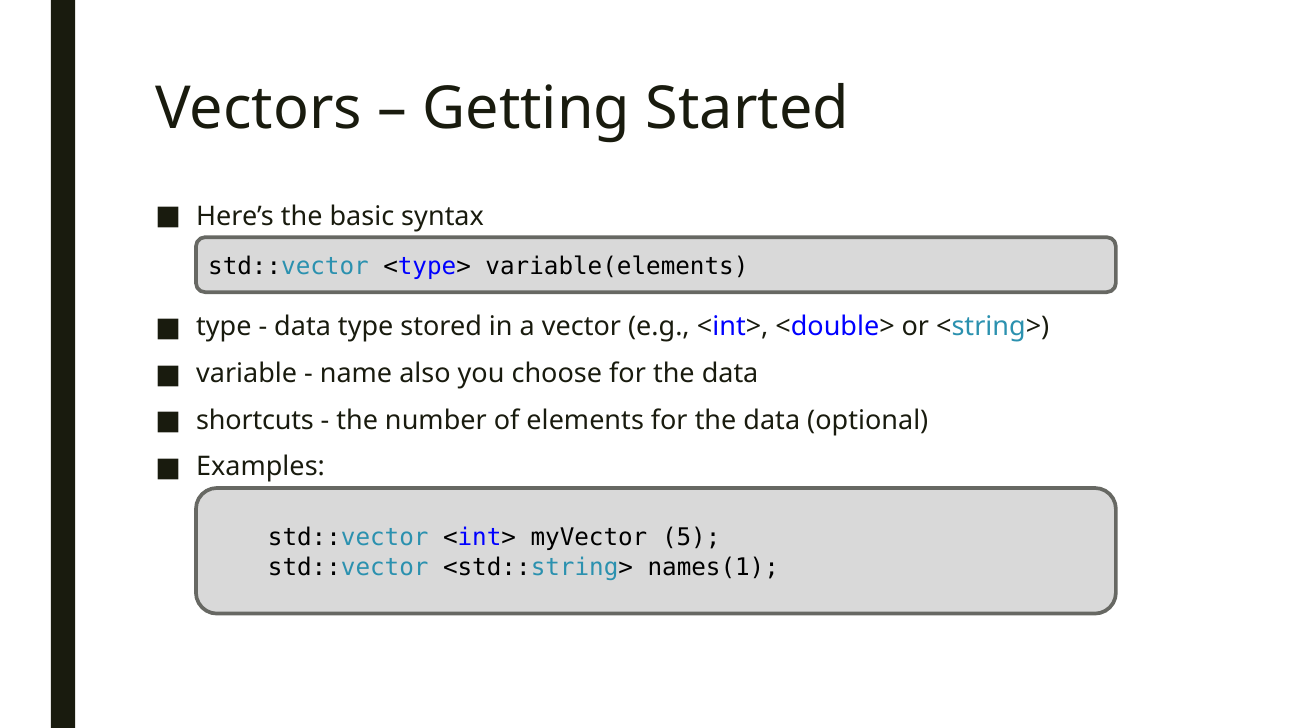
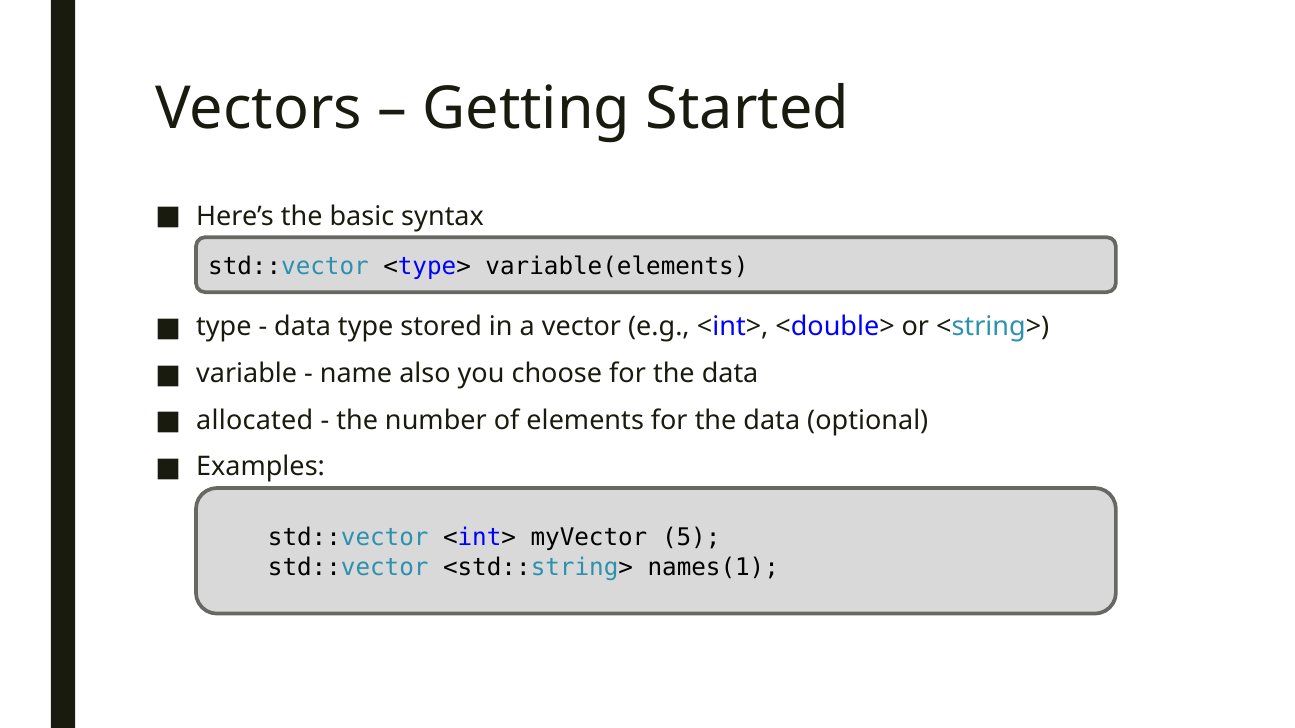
shortcuts: shortcuts -> allocated
